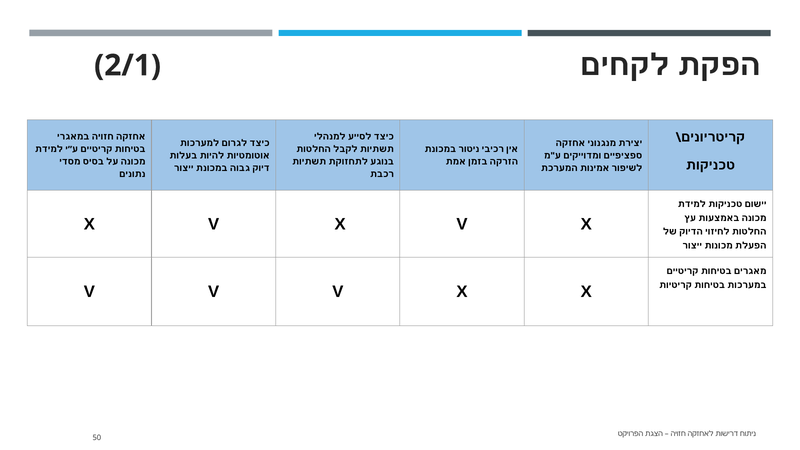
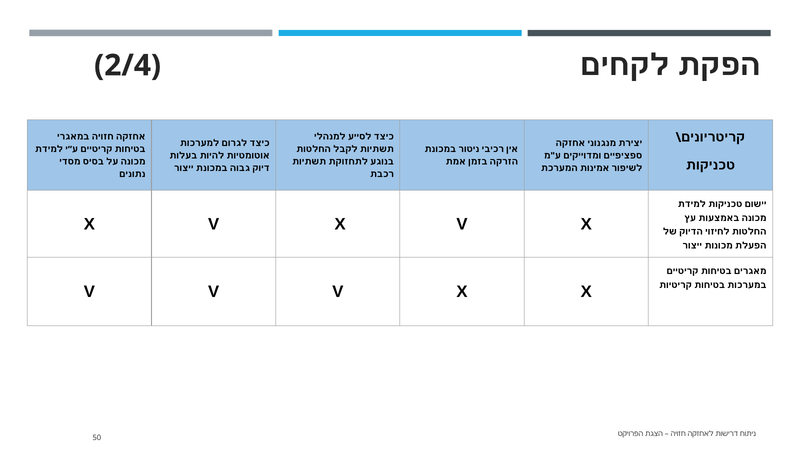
2/1: 2/1 -> 2/4
